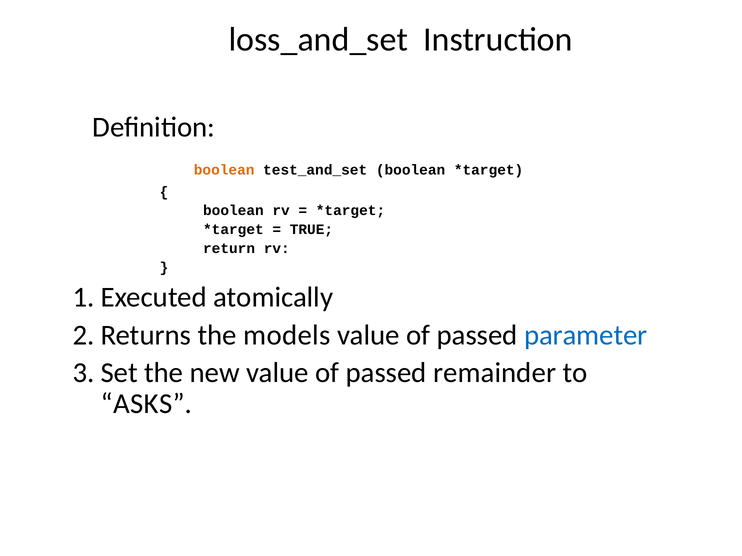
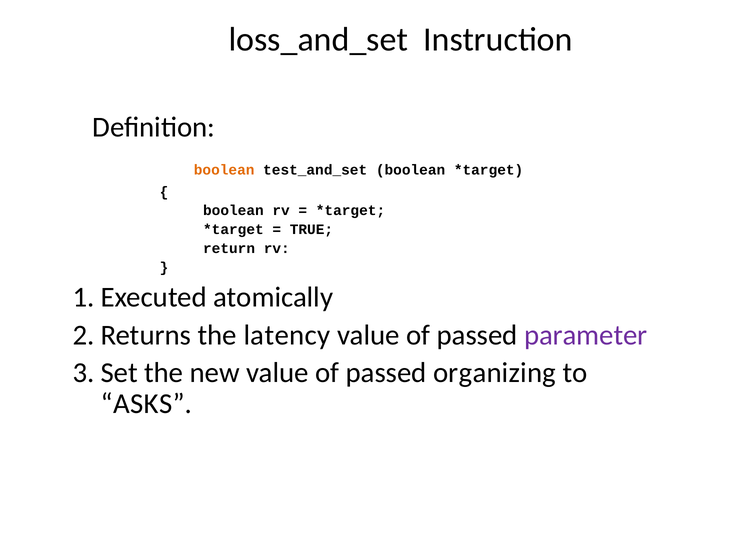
models: models -> latency
parameter colour: blue -> purple
remainder: remainder -> organizing
